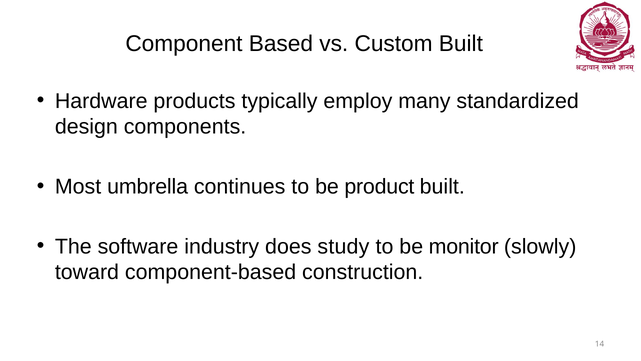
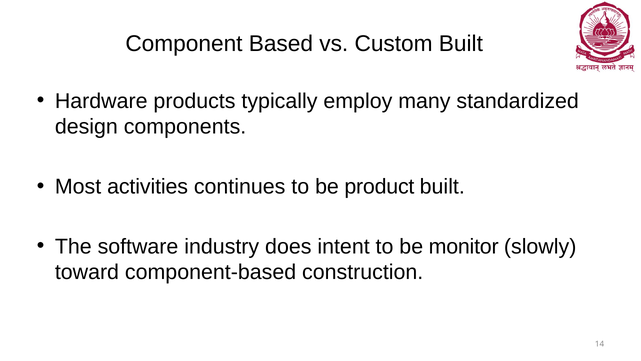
umbrella: umbrella -> activities
study: study -> intent
